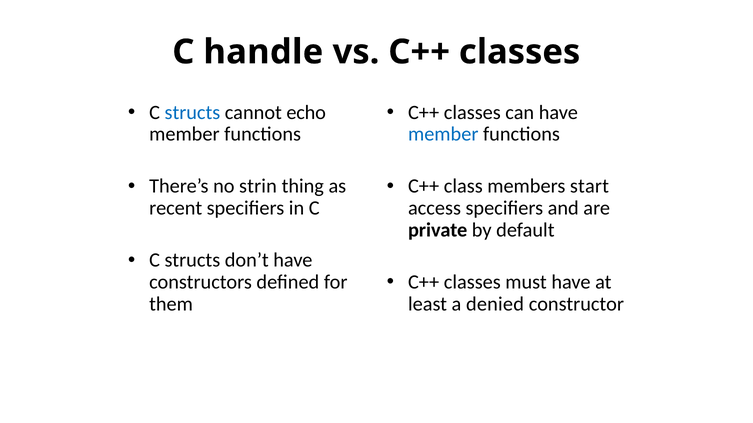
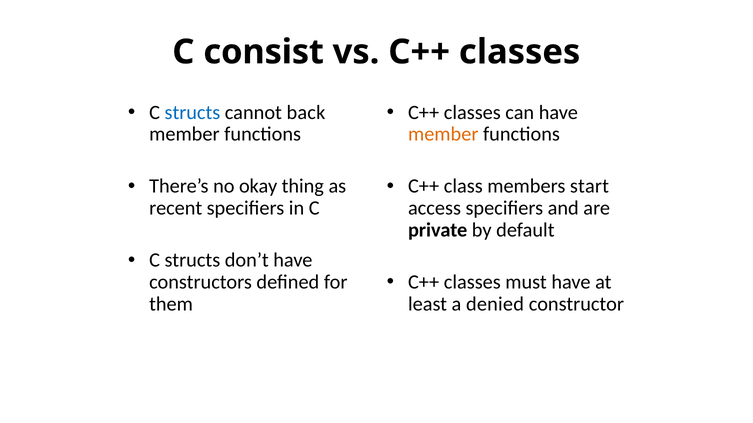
handle: handle -> consist
echo: echo -> back
member at (443, 134) colour: blue -> orange
strin: strin -> okay
